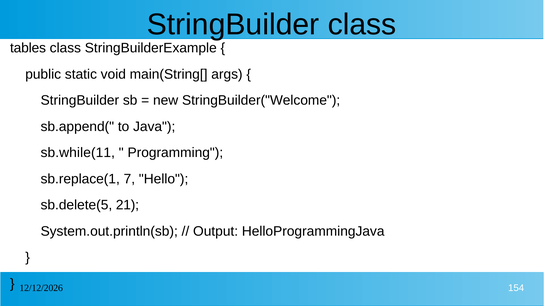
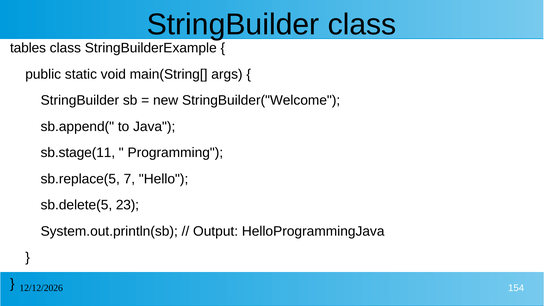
sb.while(11: sb.while(11 -> sb.stage(11
sb.replace(1: sb.replace(1 -> sb.replace(5
21: 21 -> 23
